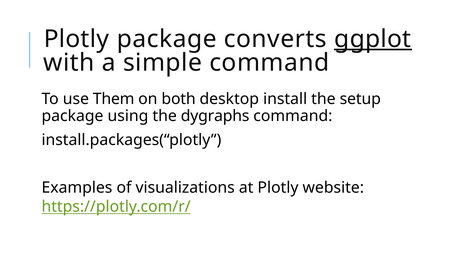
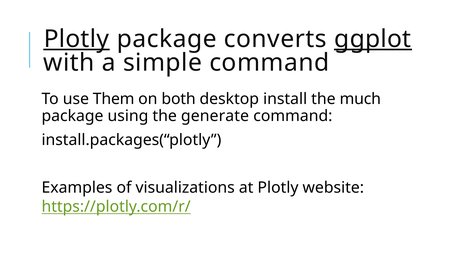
Plotly at (76, 39) underline: none -> present
setup: setup -> much
dygraphs: dygraphs -> generate
